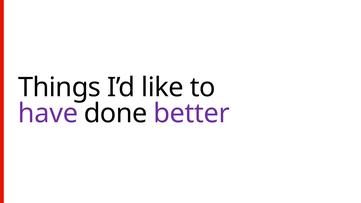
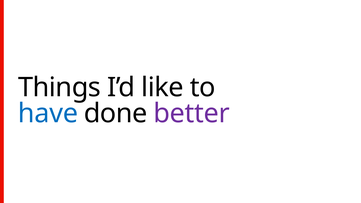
have colour: purple -> blue
